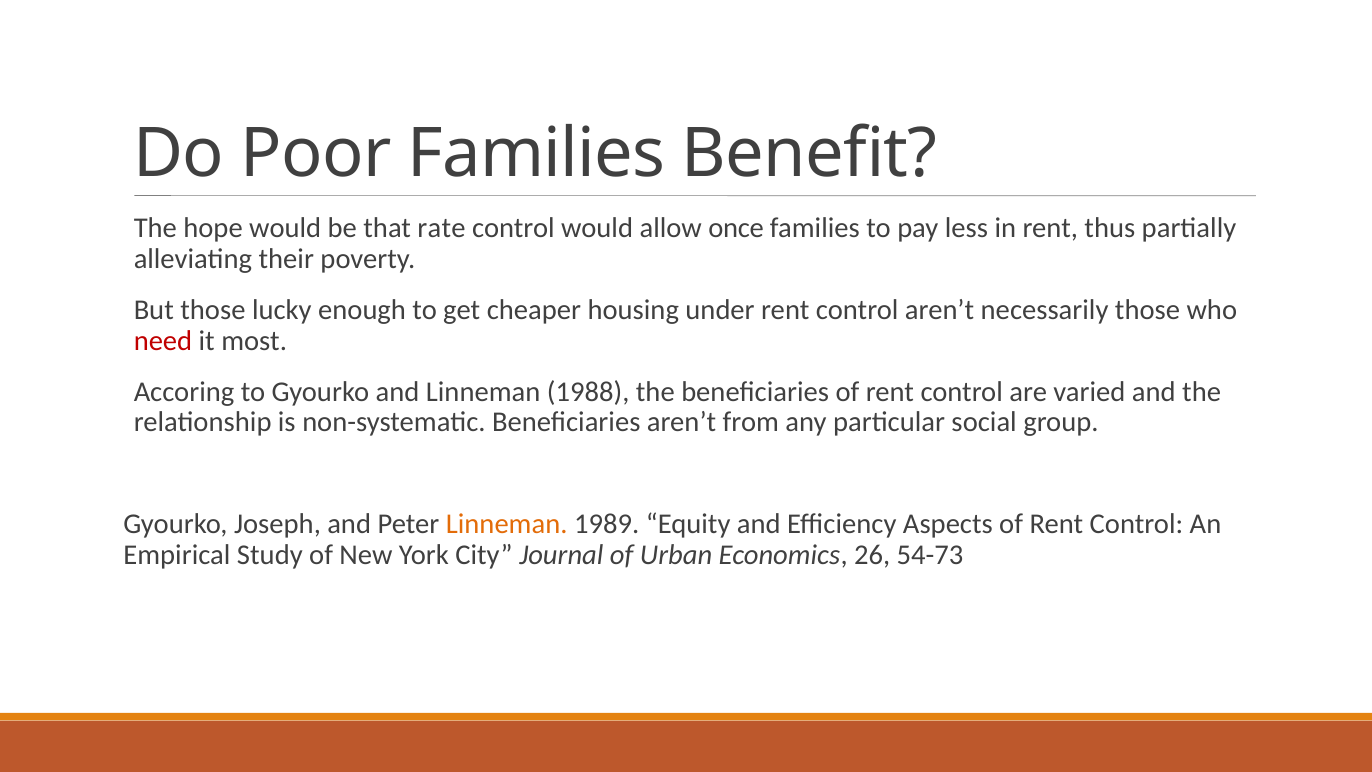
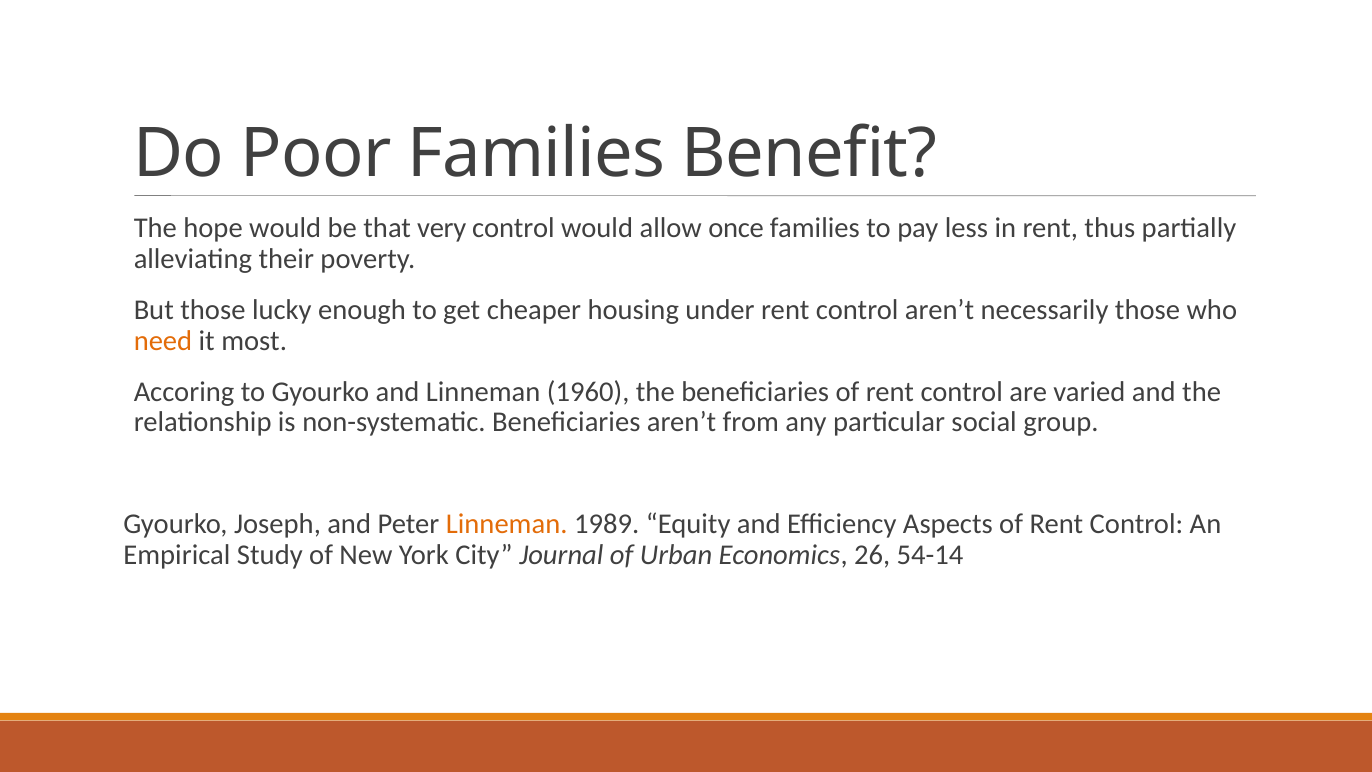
rate: rate -> very
need colour: red -> orange
1988: 1988 -> 1960
54-73: 54-73 -> 54-14
